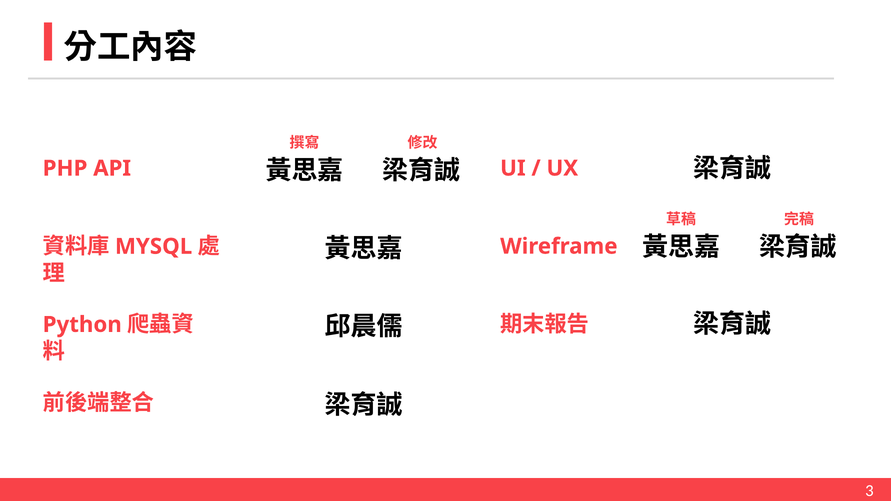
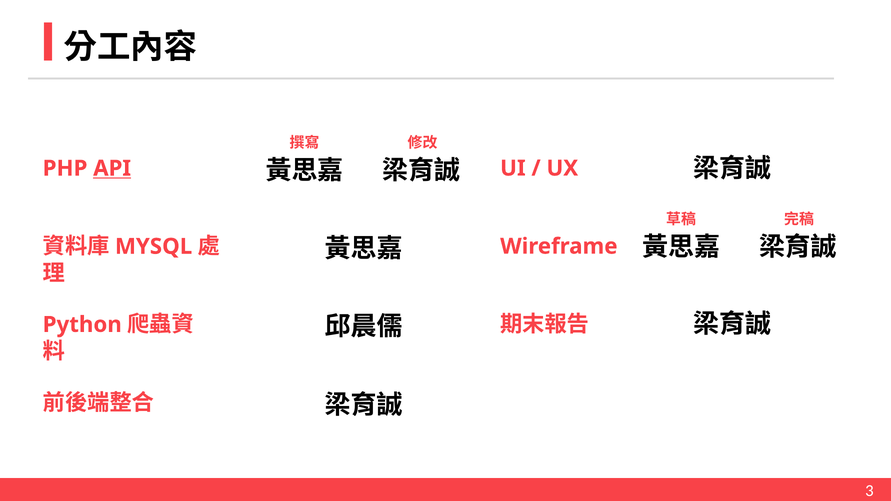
API underline: none -> present
